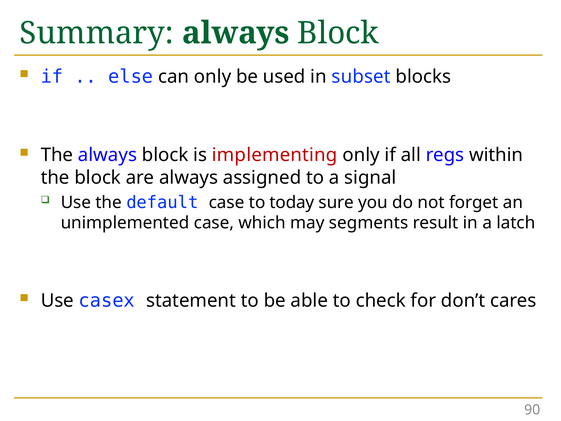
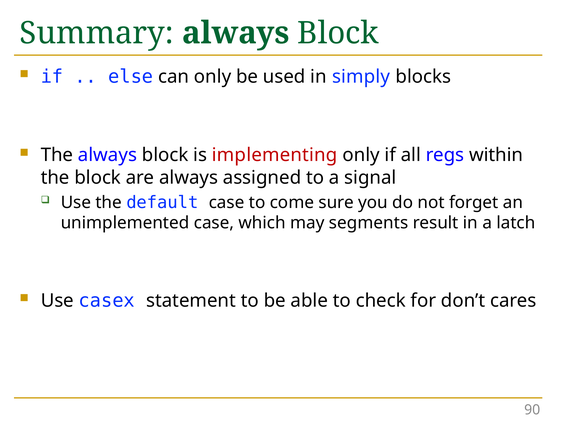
subset: subset -> simply
today: today -> come
